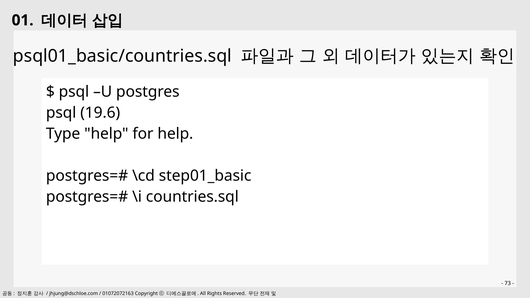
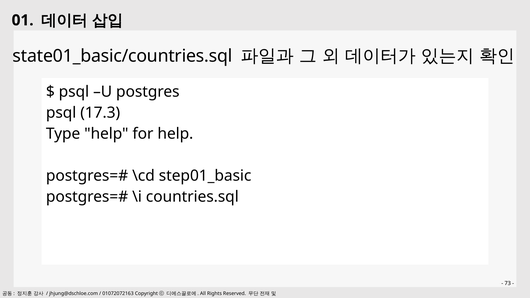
psql01_basic/countries.sql: psql01_basic/countries.sql -> state01_basic/countries.sql
19.6: 19.6 -> 17.3
